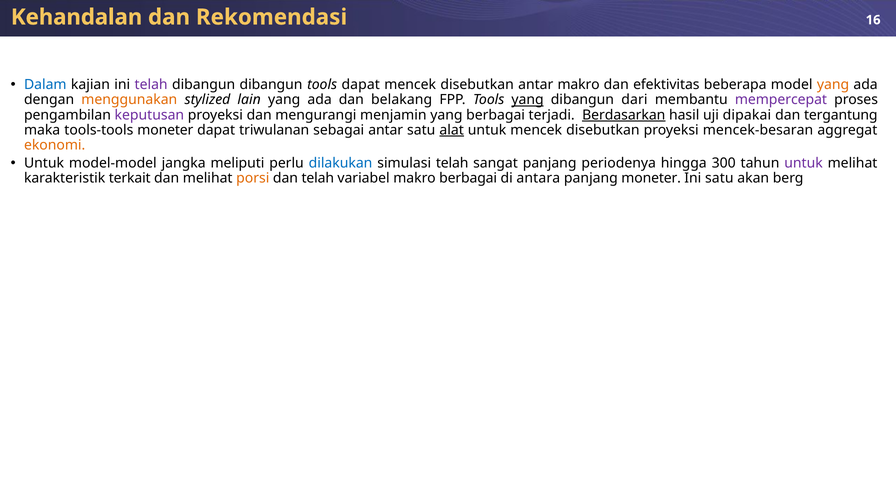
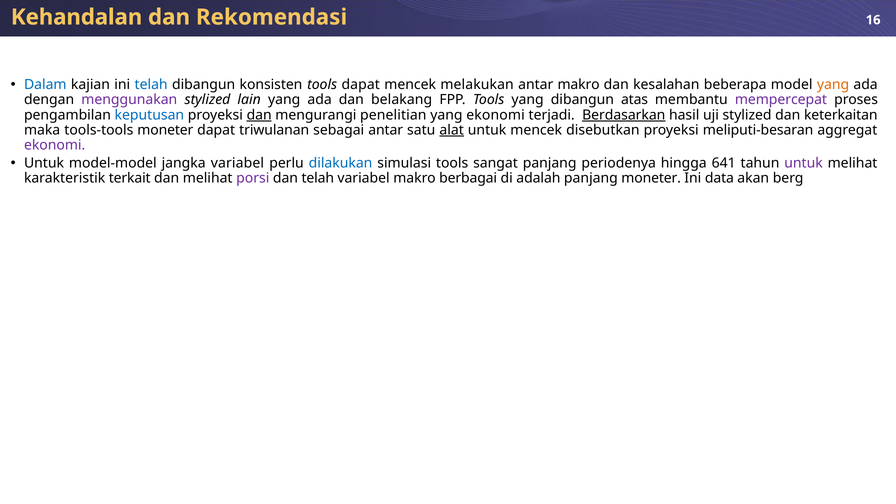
telah at (151, 85) colour: purple -> blue
dibangun dibangun: dibangun -> konsisten
disebutkan at (477, 85): disebutkan -> melakukan
efektivitas: efektivitas -> kesalahan
menggunakan colour: orange -> purple
yang at (528, 100) underline: present -> none
dari: dari -> atas
keputusan colour: purple -> blue
dan at (259, 115) underline: none -> present
menjamin: menjamin -> penelitian
yang berbagai: berbagai -> ekonomi
uji dipakai: dipakai -> stylized
tergantung: tergantung -> keterkaitan
mencek-besaran: mencek-besaran -> meliputi-besaran
ekonomi at (55, 145) colour: orange -> purple
jangka meliputi: meliputi -> variabel
simulasi telah: telah -> tools
300: 300 -> 641
porsi colour: orange -> purple
antara: antara -> adalah
Ini satu: satu -> data
